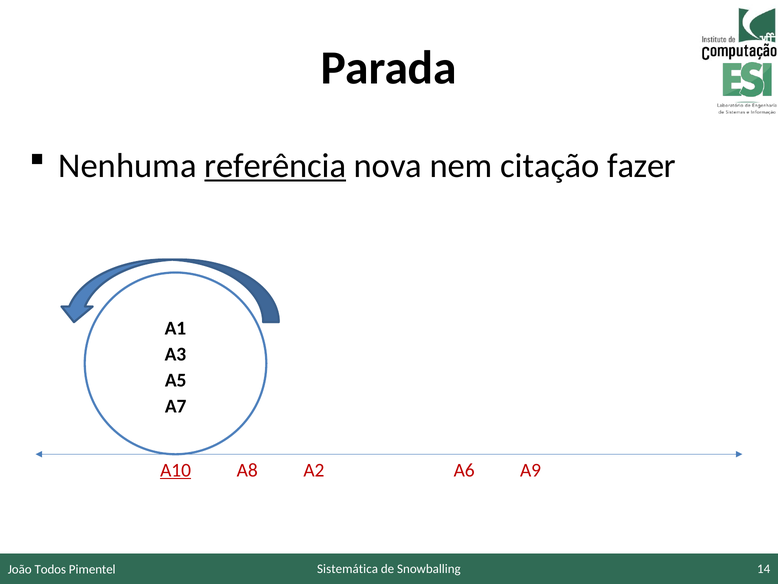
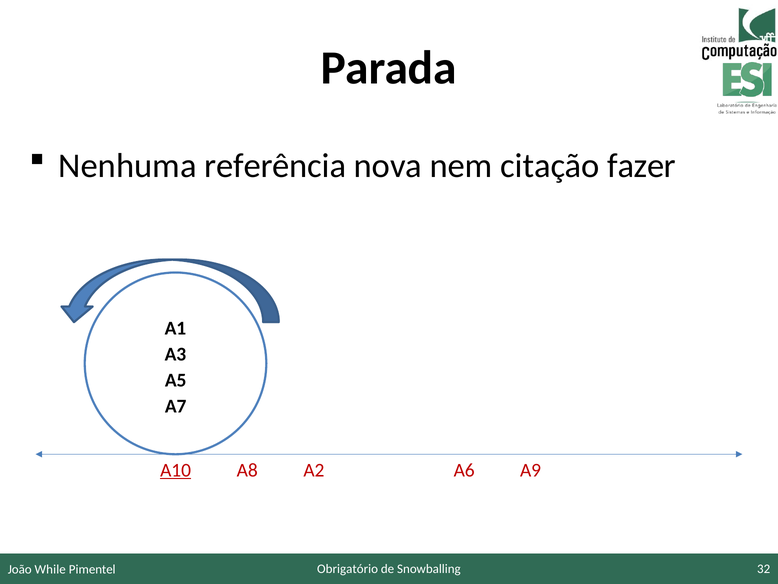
referência underline: present -> none
Sistemática: Sistemática -> Obrigatório
14: 14 -> 32
Todos: Todos -> While
